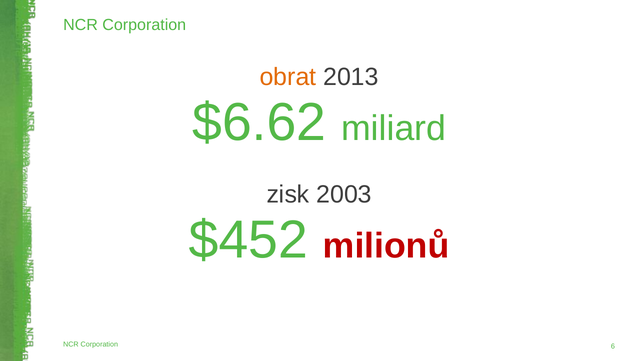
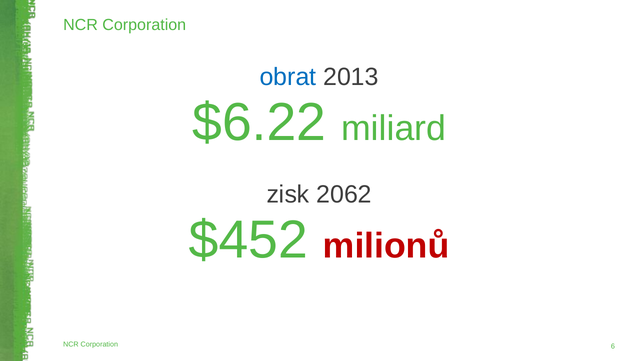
obrat colour: orange -> blue
$6.62: $6.62 -> $6.22
2003: 2003 -> 2062
